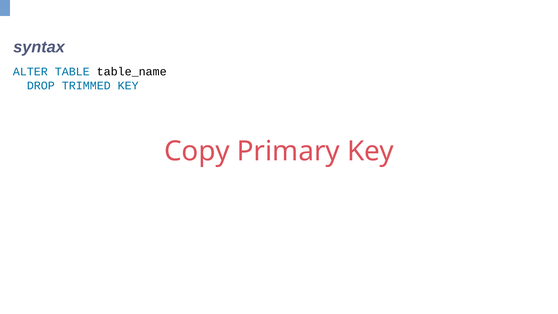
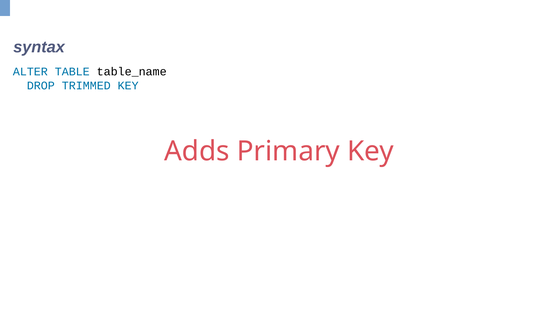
Copy: Copy -> Adds
